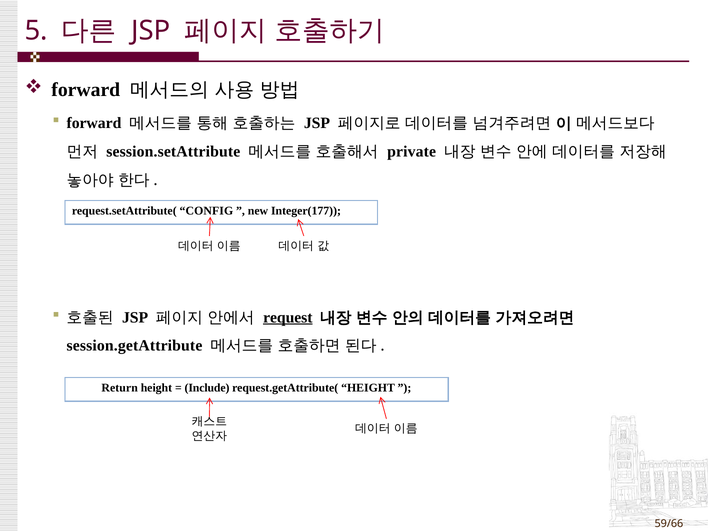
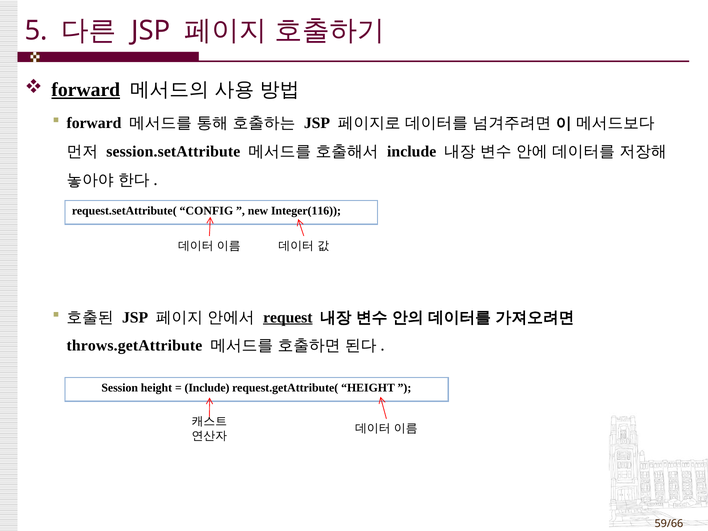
forward at (86, 90) underline: none -> present
private at (412, 152): private -> include
Integer(177: Integer(177 -> Integer(116
session.getAttribute: session.getAttribute -> throws.getAttribute
Return: Return -> Session
